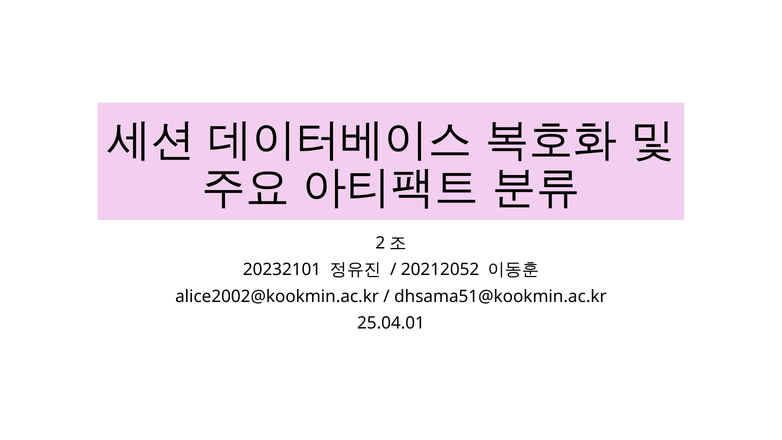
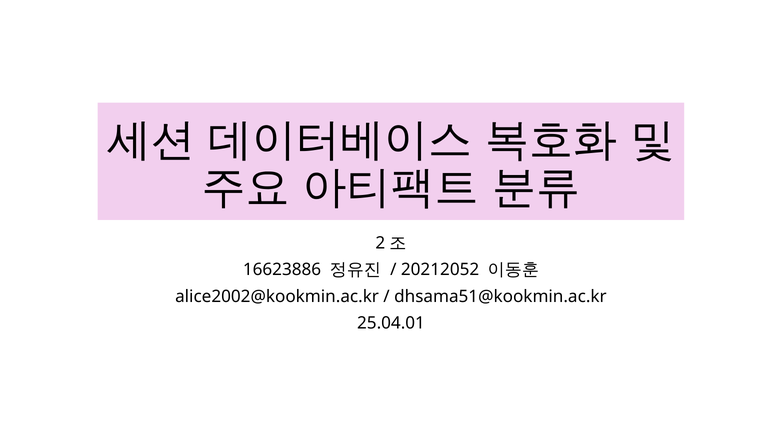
20232101: 20232101 -> 16623886
